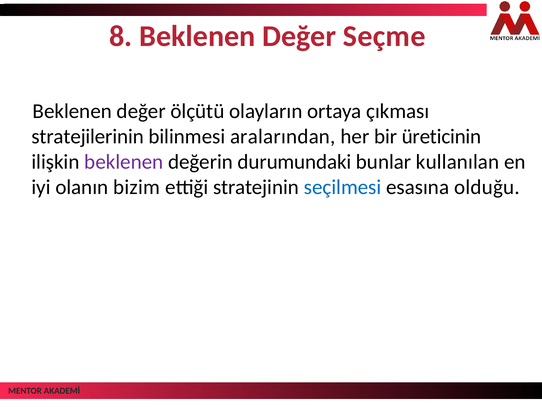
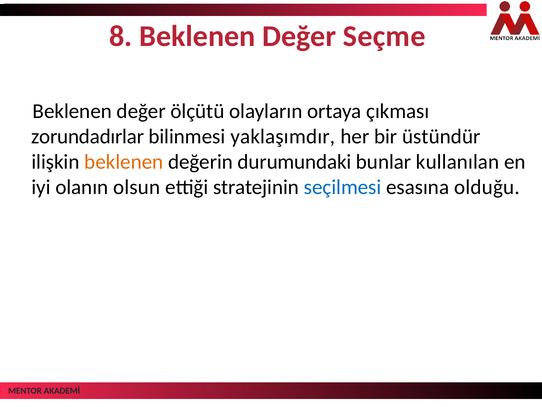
stratejilerinin: stratejilerinin -> zorundadırlar
aralarından: aralarından -> yaklaşımdır
üreticinin: üreticinin -> üstündür
beklenen at (124, 162) colour: purple -> orange
bizim: bizim -> olsun
